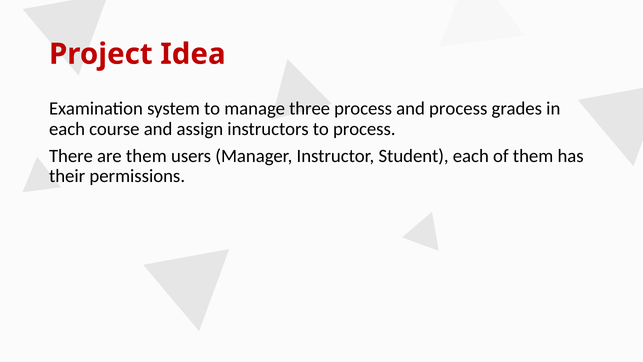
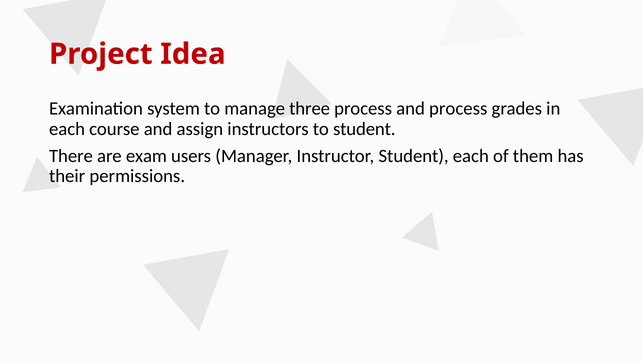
to process: process -> student
are them: them -> exam
